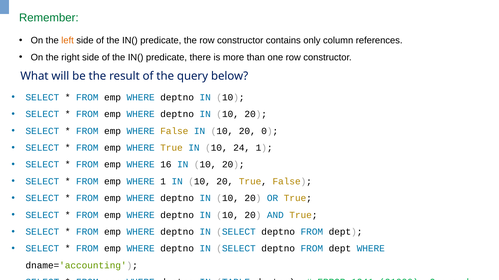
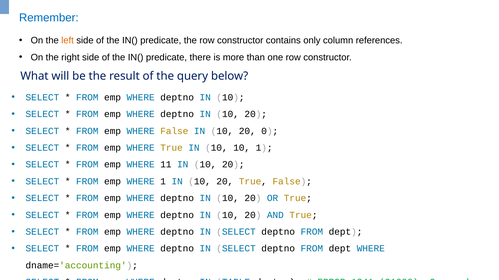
Remember colour: green -> blue
10 24: 24 -> 10
16: 16 -> 11
